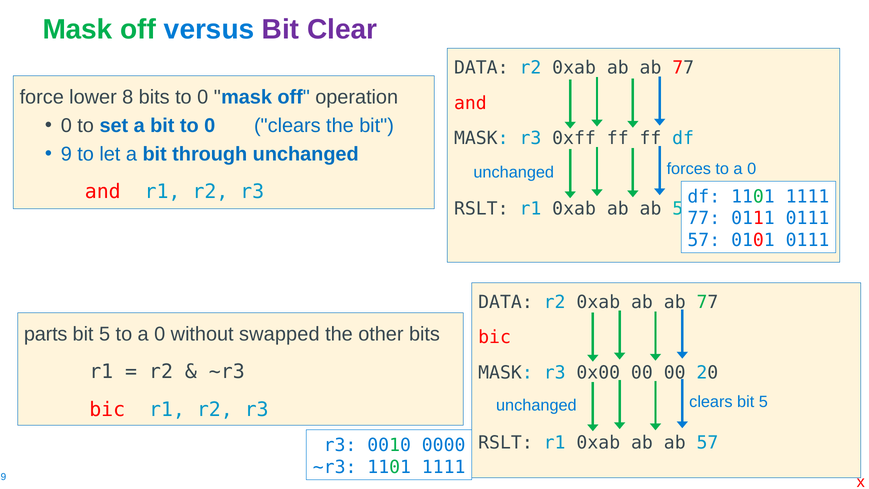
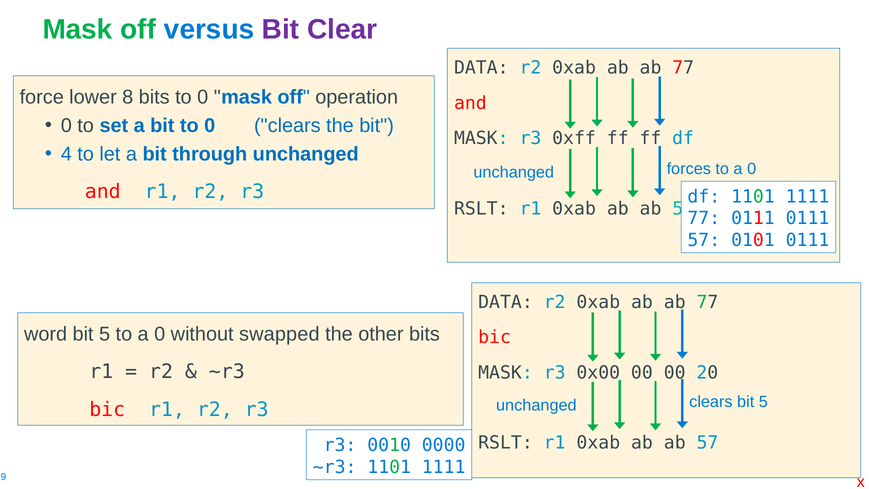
9: 9 -> 4
parts: parts -> word
